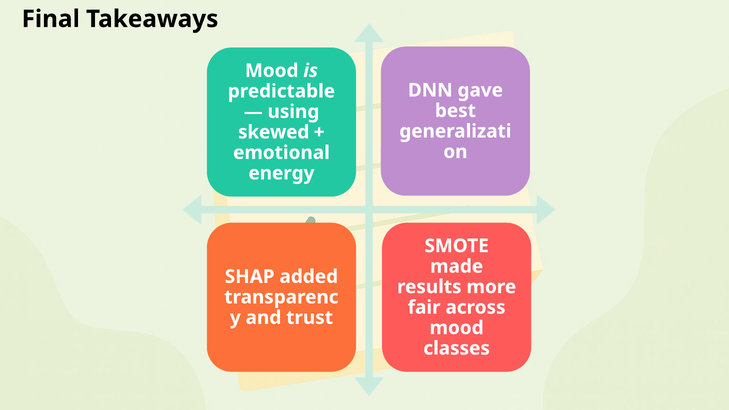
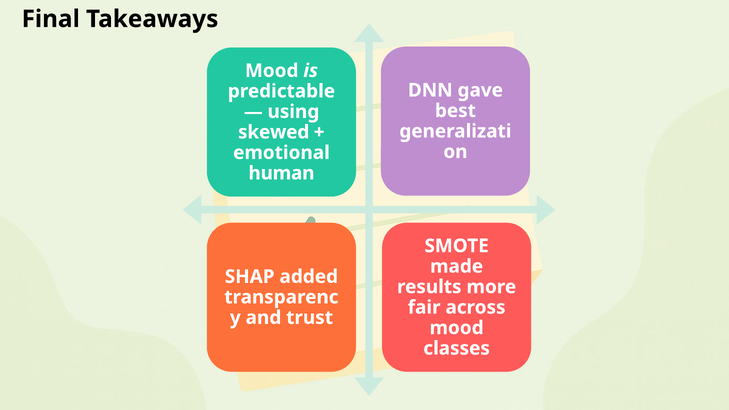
energy: energy -> human
